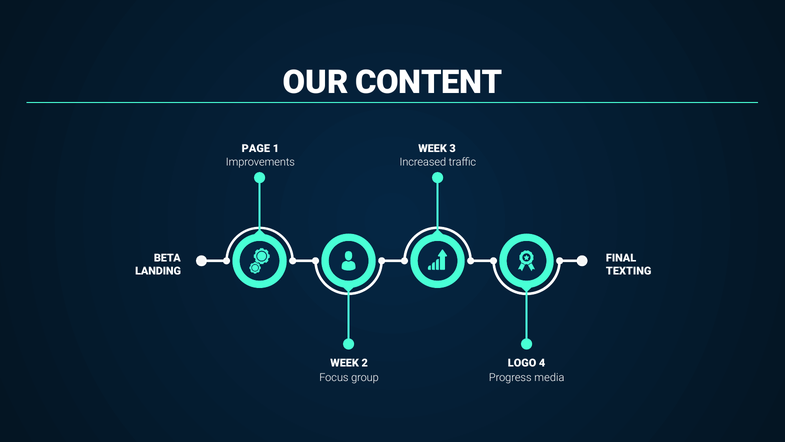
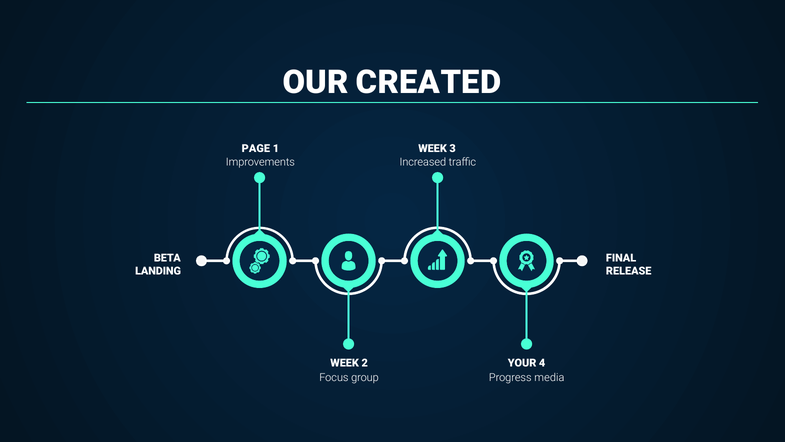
CONTENT: CONTENT -> CREATED
TEXTING: TEXTING -> RELEASE
LOGO: LOGO -> YOUR
